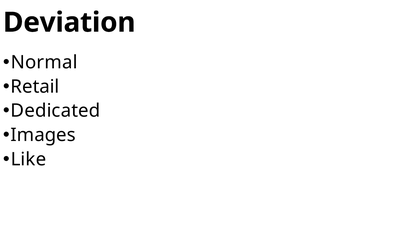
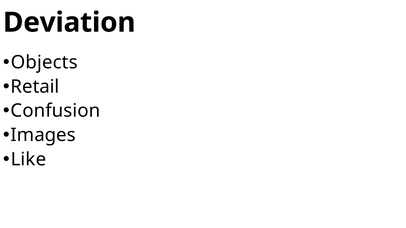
Normal: Normal -> Objects
Dedicated: Dedicated -> Confusion
